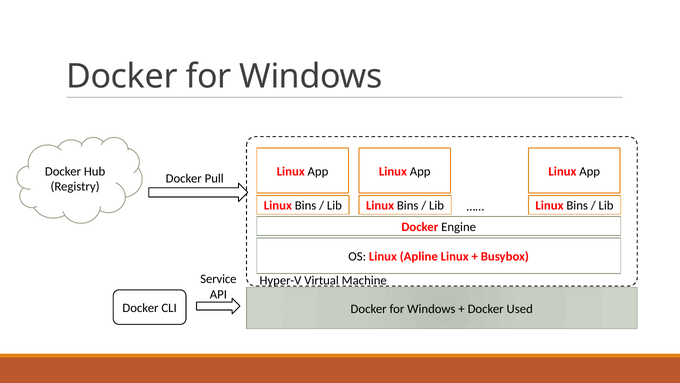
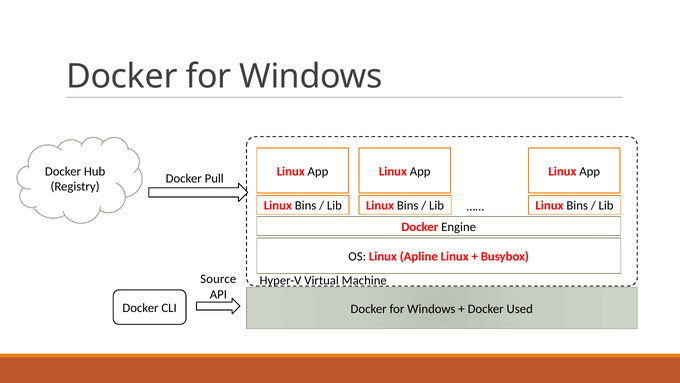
Service: Service -> Source
